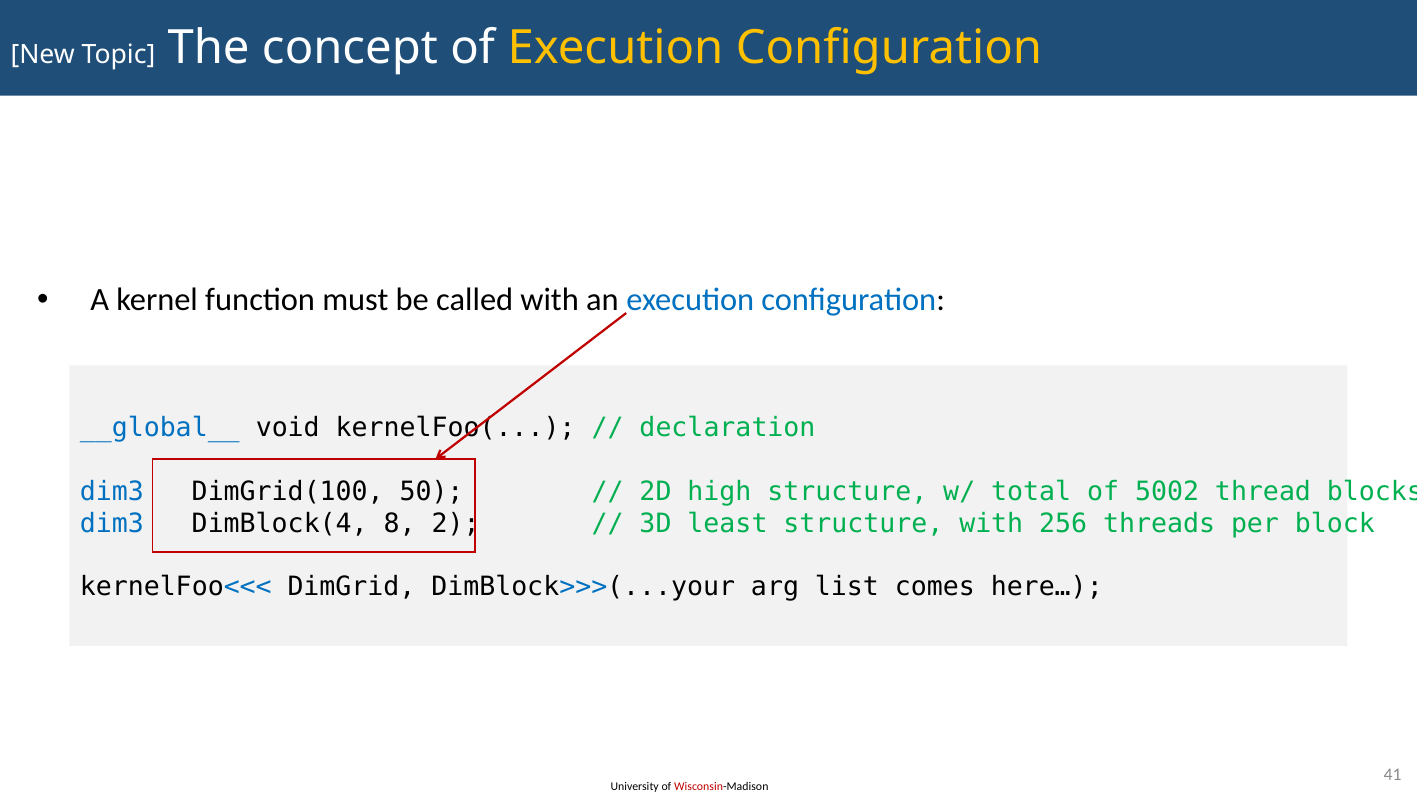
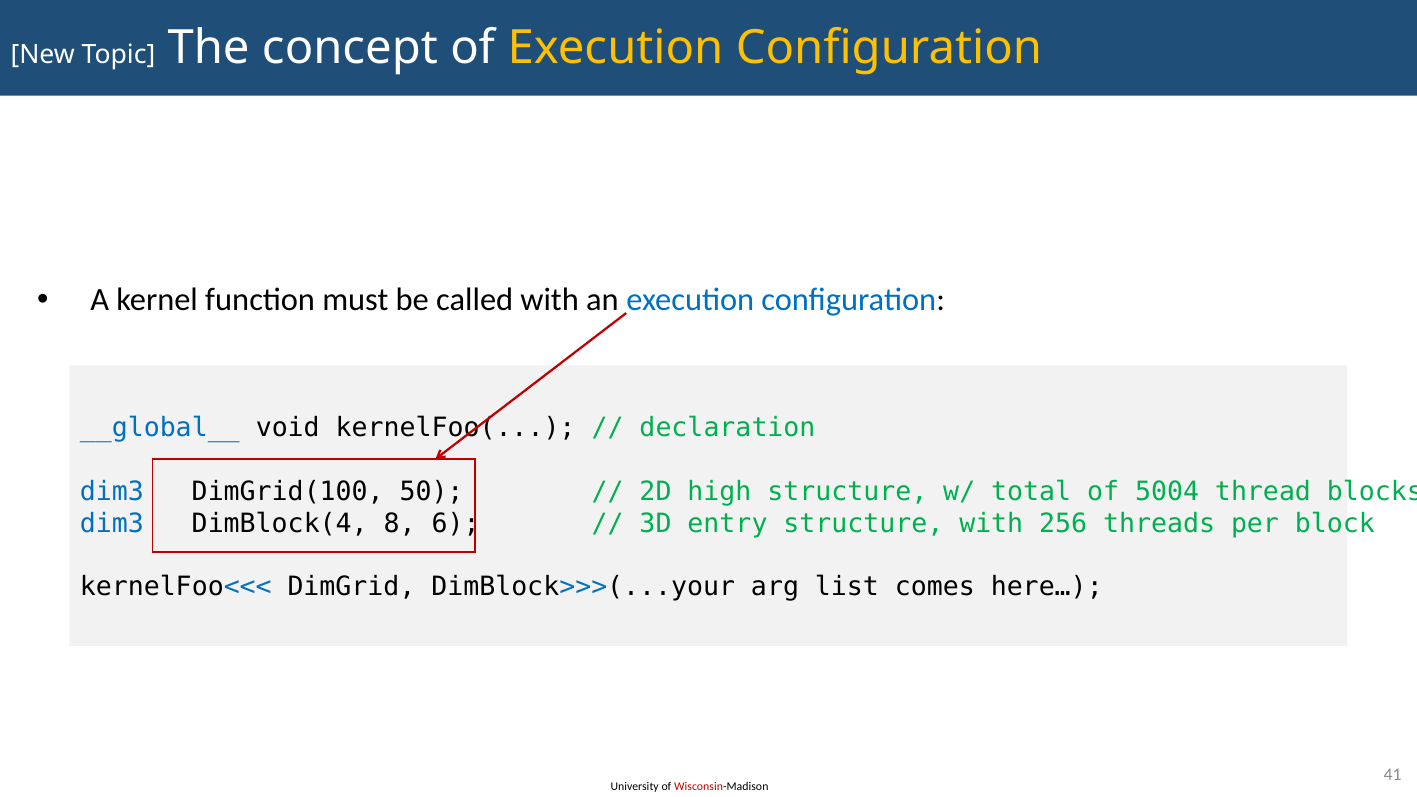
5002: 5002 -> 5004
2: 2 -> 6
least: least -> entry
